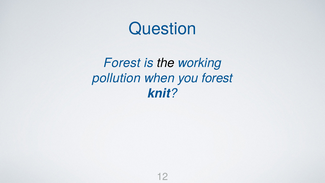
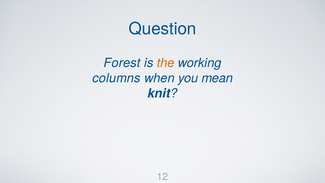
the colour: black -> orange
pollution: pollution -> columns
you forest: forest -> mean
